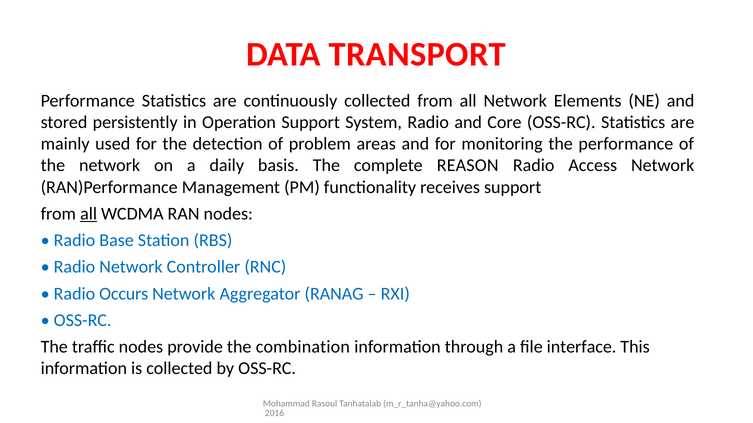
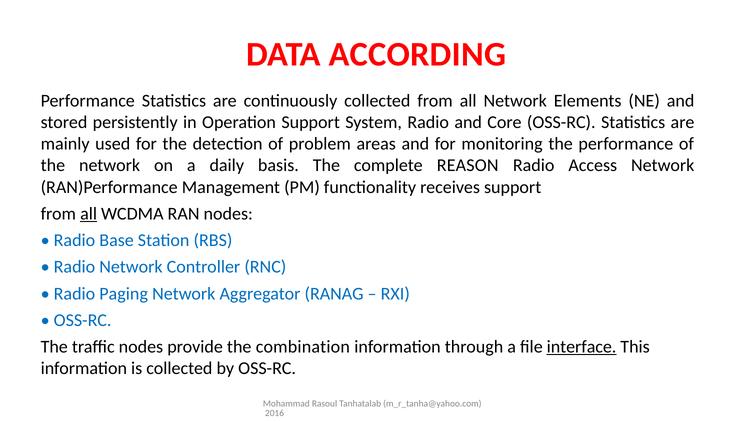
TRANSPORT: TRANSPORT -> ACCORDING
Occurs: Occurs -> Paging
interface underline: none -> present
